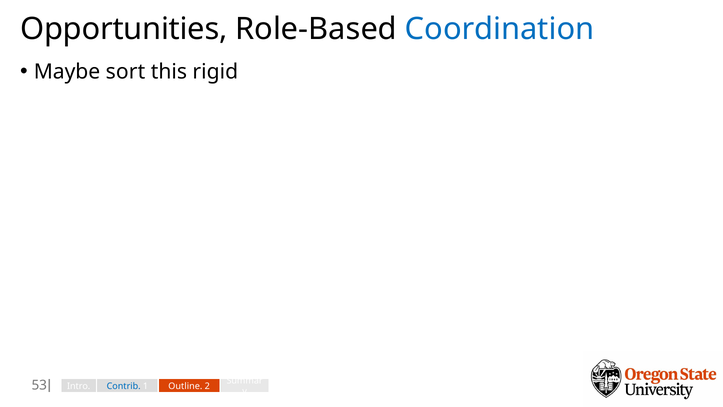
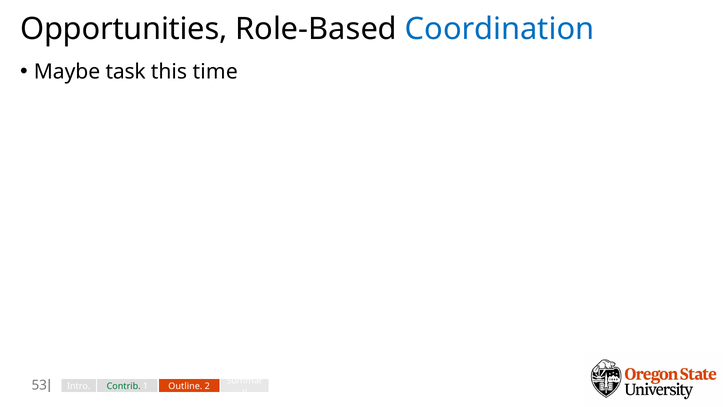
sort: sort -> task
rigid: rigid -> time
Contrib colour: blue -> green
